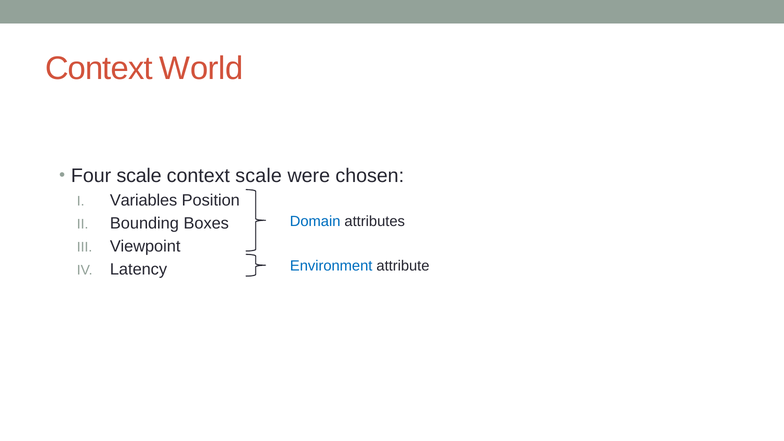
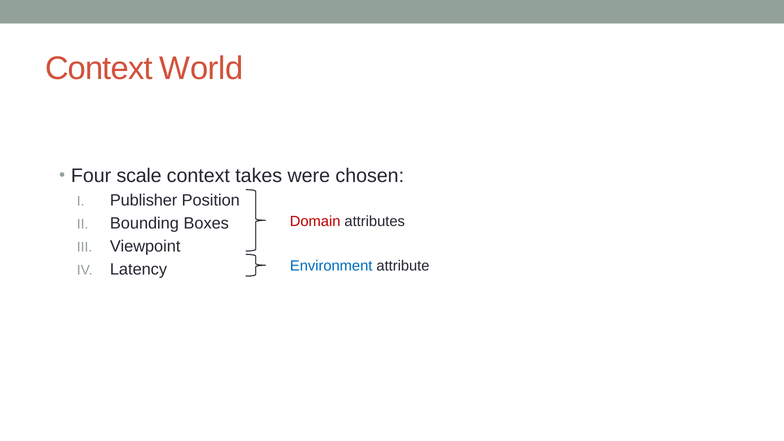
context scale: scale -> takes
Variables: Variables -> Publisher
Domain colour: blue -> red
